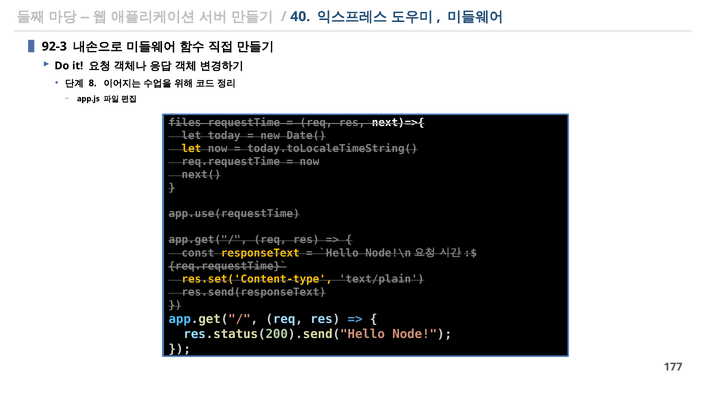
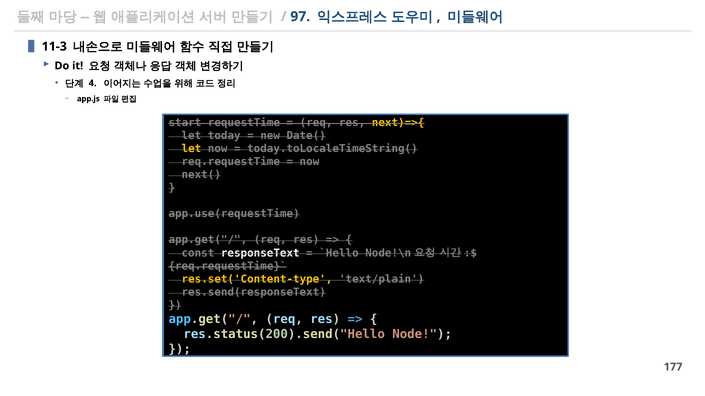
40: 40 -> 97
92-3: 92-3 -> 11-3
8: 8 -> 4
files: files -> start
next)=>{ colour: white -> yellow
responseText colour: yellow -> white
